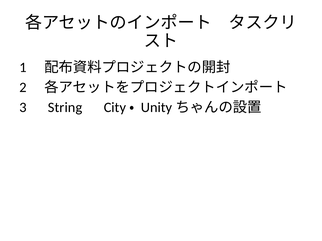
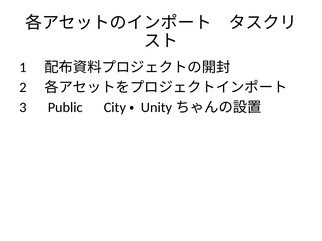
String: String -> Public
